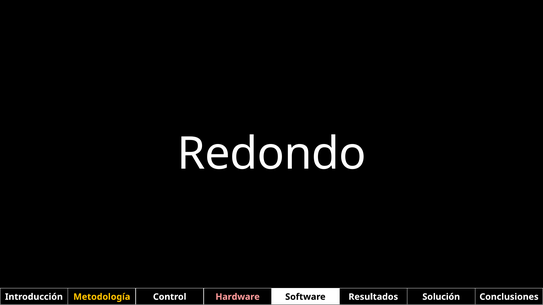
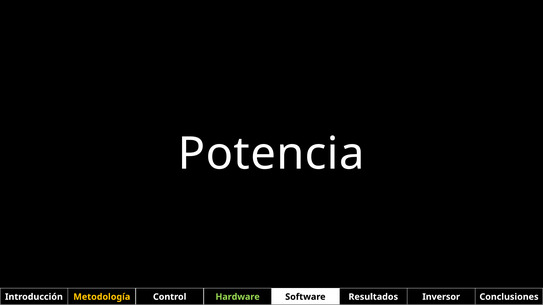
Redondo: Redondo -> Potencia
Hardware colour: pink -> light green
Solución: Solución -> Inversor
